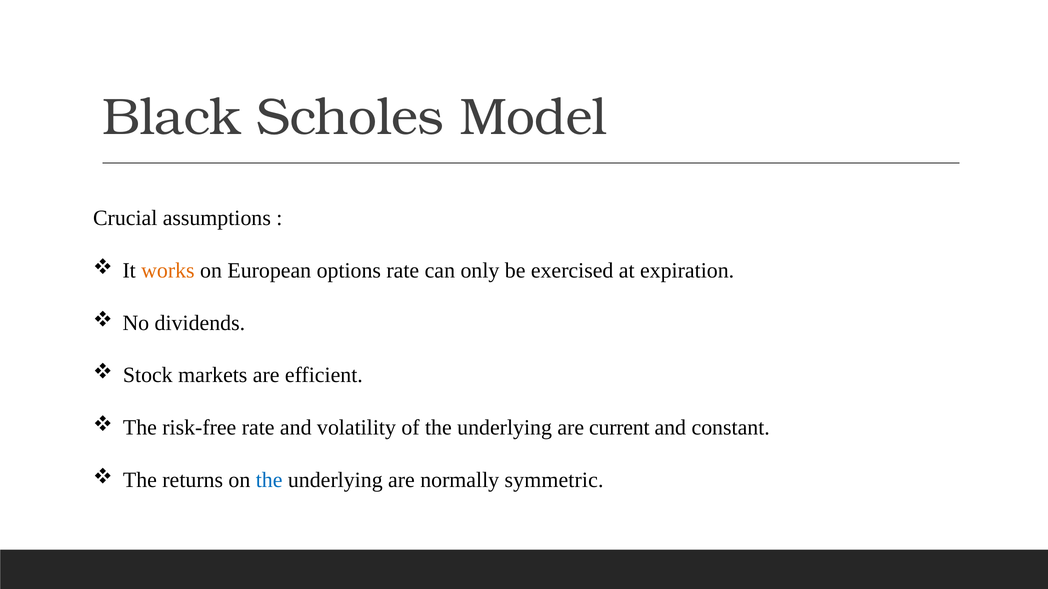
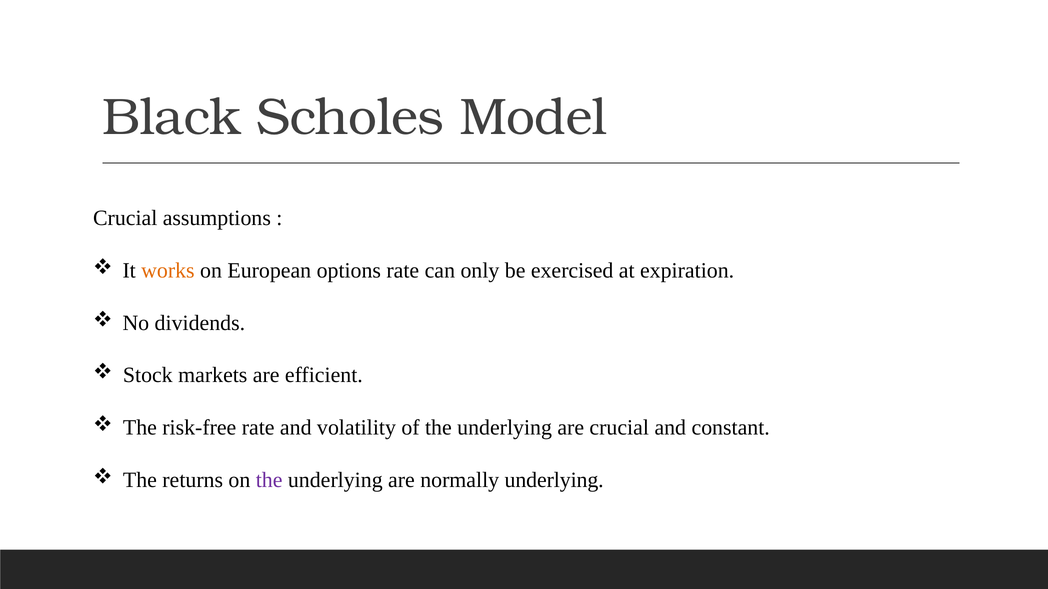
are current: current -> crucial
the at (269, 480) colour: blue -> purple
normally symmetric: symmetric -> underlying
